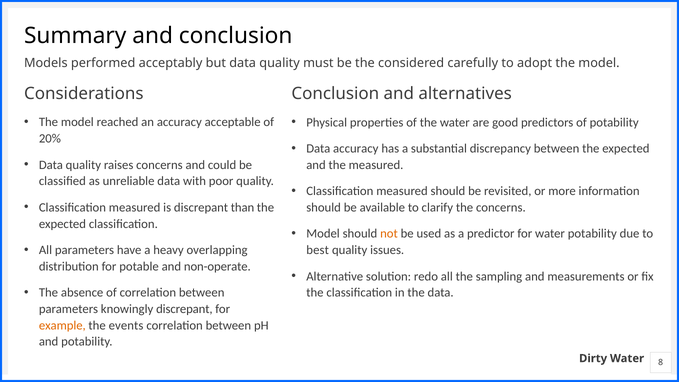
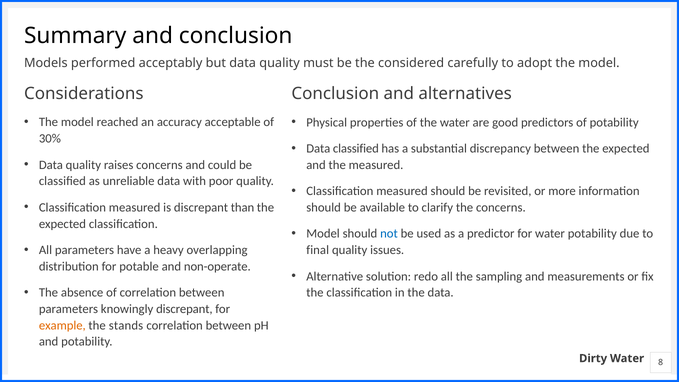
20%: 20% -> 30%
Data accuracy: accuracy -> classified
not colour: orange -> blue
best: best -> final
events: events -> stands
